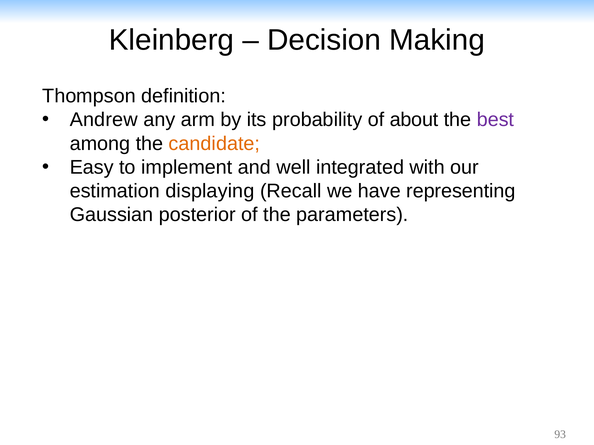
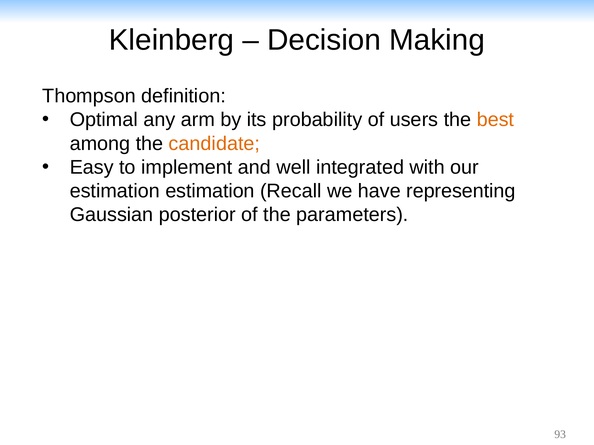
Andrew: Andrew -> Optimal
about: about -> users
best colour: purple -> orange
estimation displaying: displaying -> estimation
